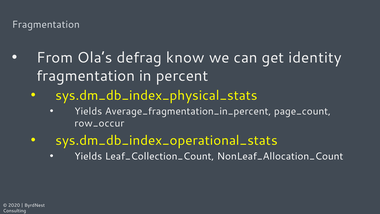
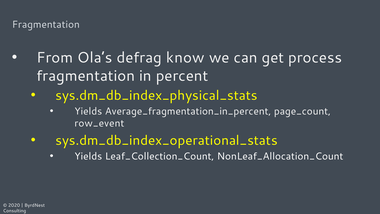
identity: identity -> process
row_occur: row_occur -> row_event
